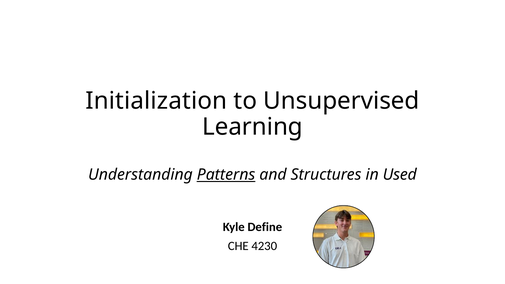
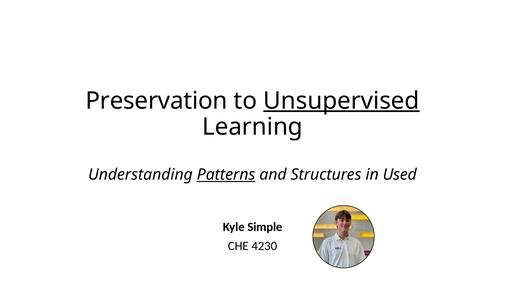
Initialization: Initialization -> Preservation
Unsupervised underline: none -> present
Define: Define -> Simple
